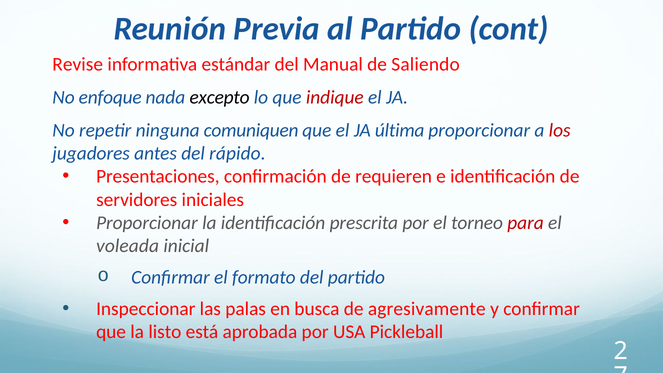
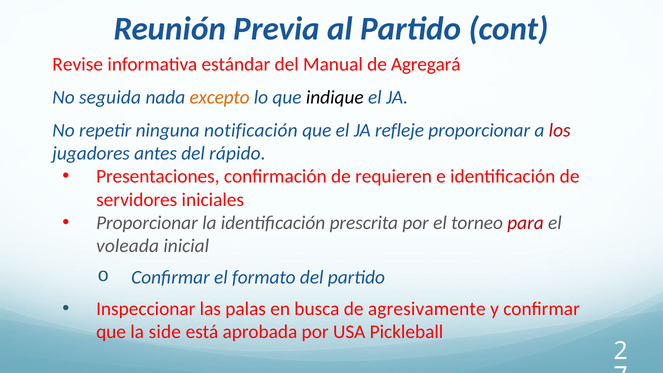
Saliendo: Saliendo -> Agregará
enfoque: enfoque -> seguida
excepto colour: black -> orange
indique colour: red -> black
comuniquen: comuniquen -> notificación
última: última -> refleje
listo: listo -> side
